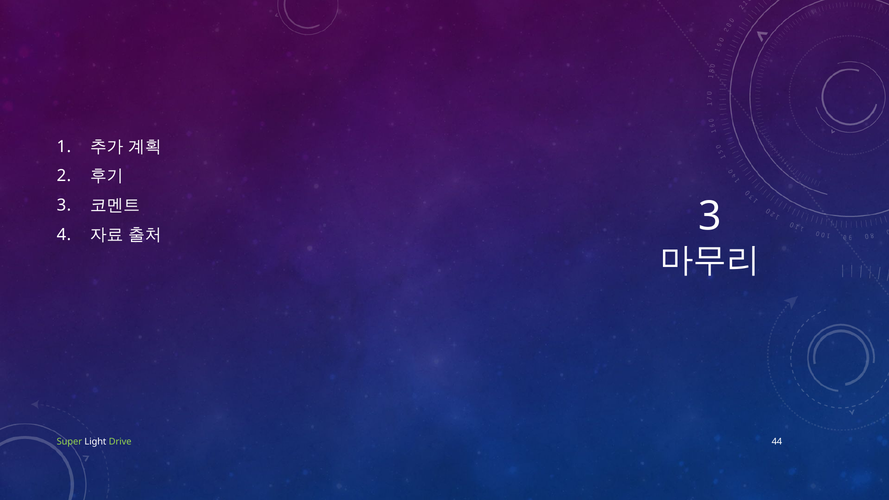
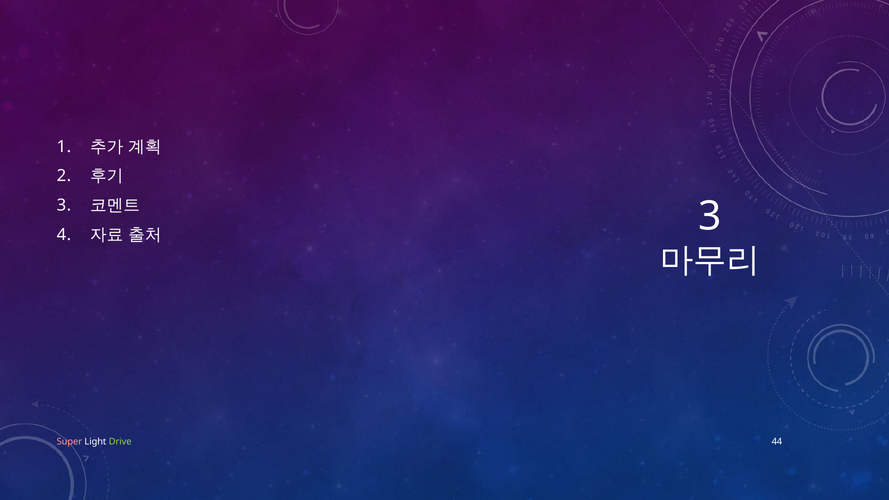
Super colour: light green -> pink
